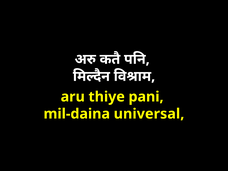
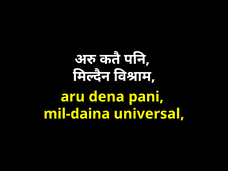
thiye: thiye -> dena
